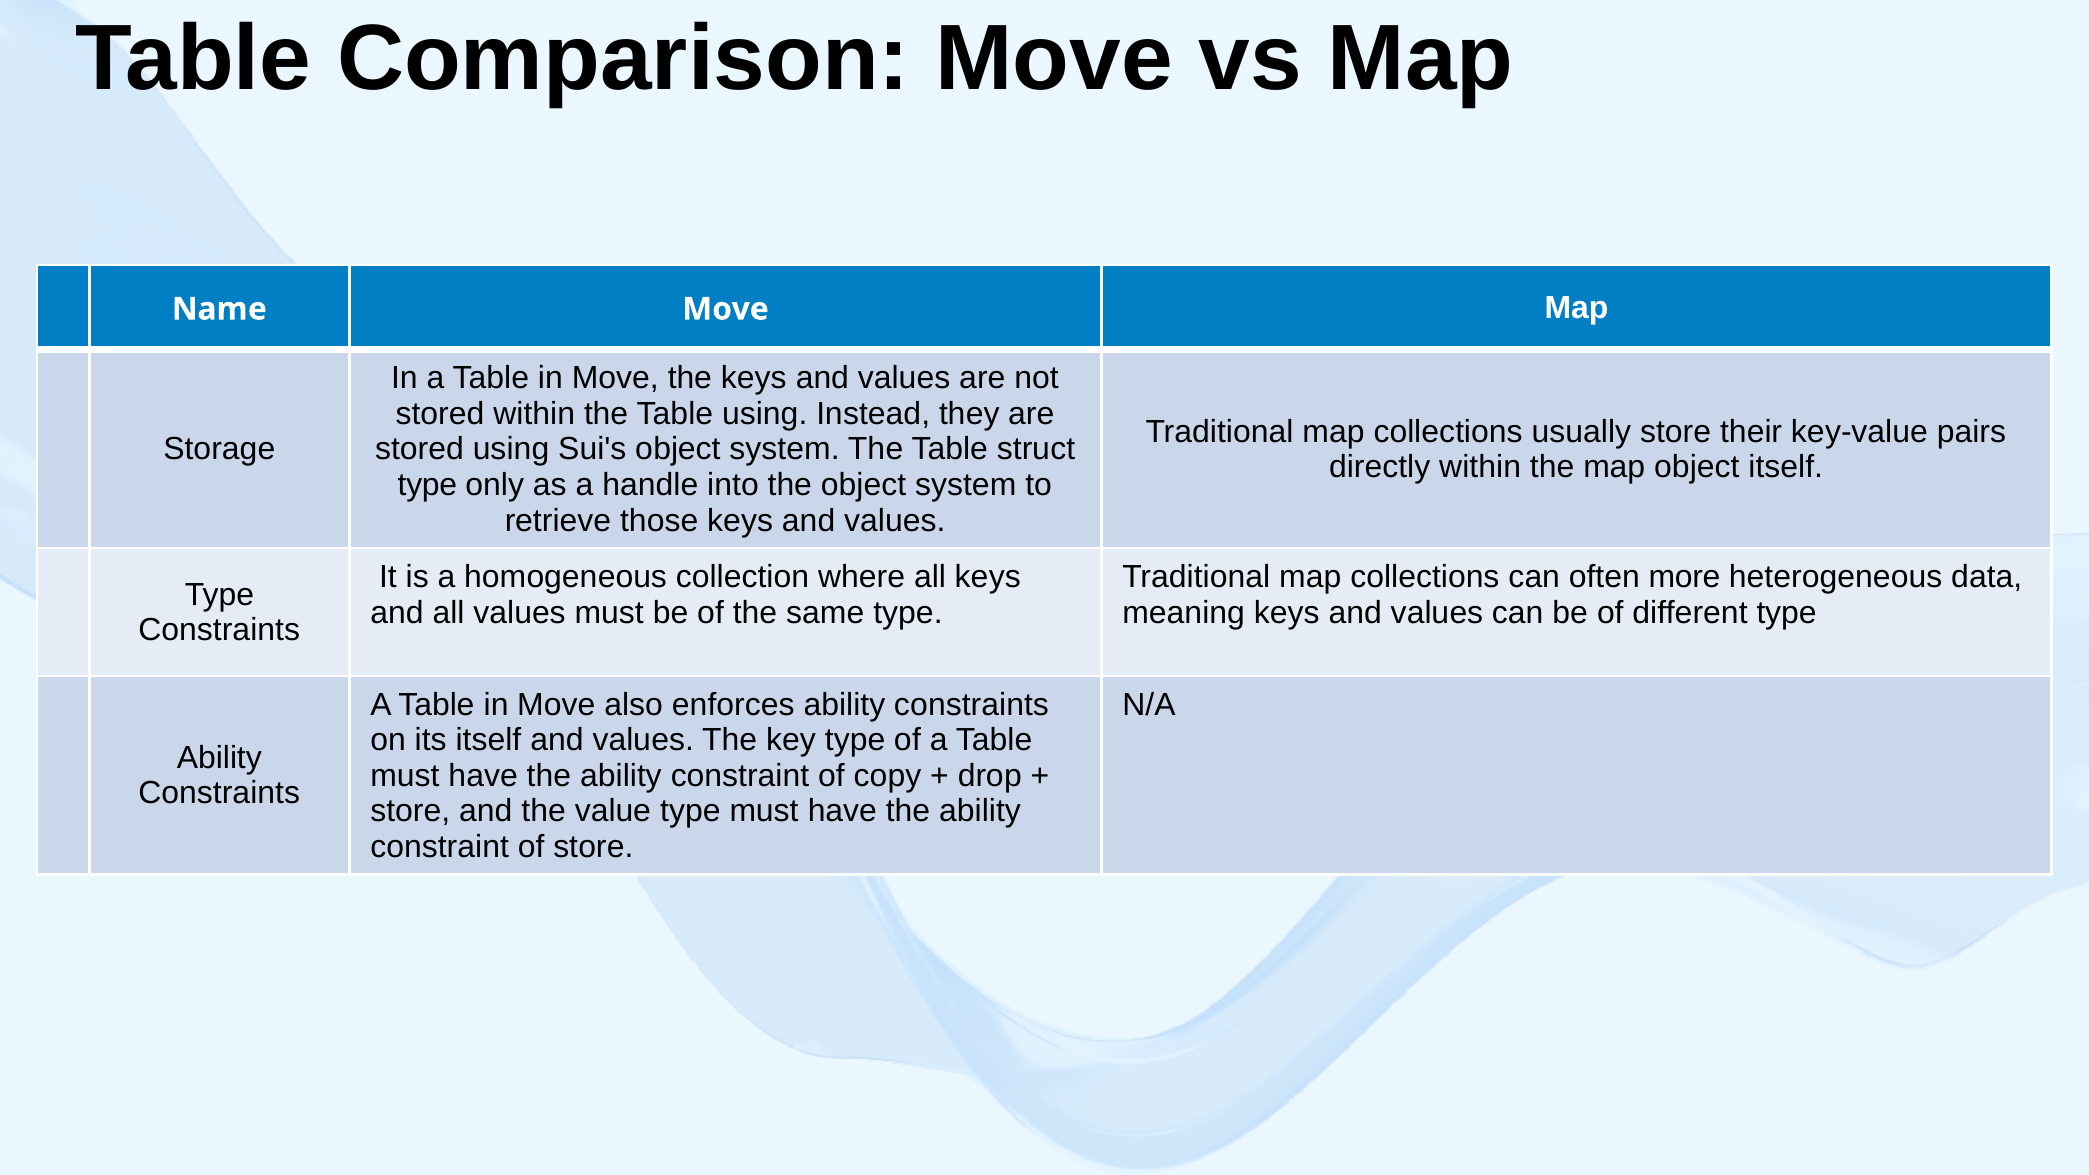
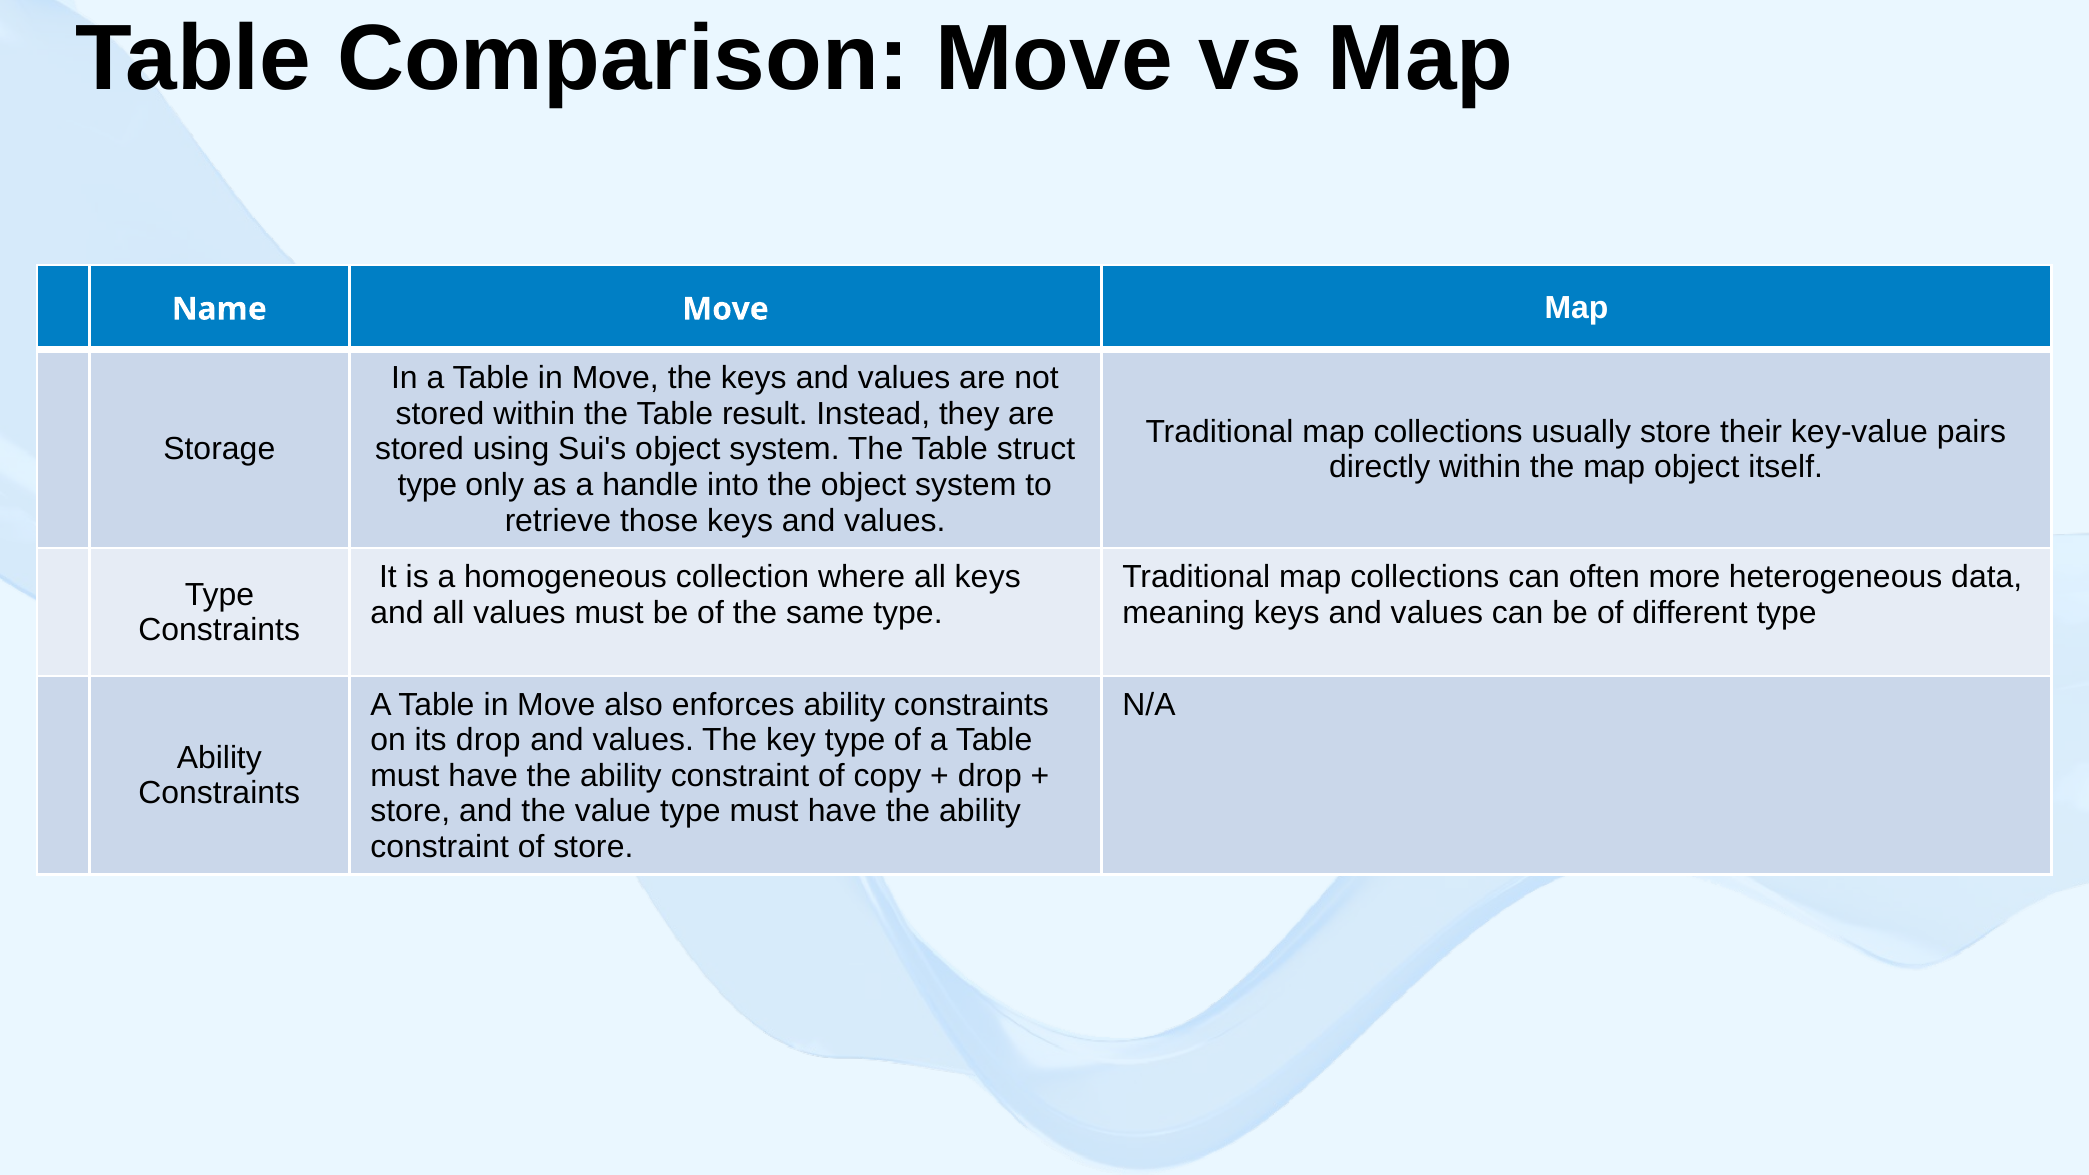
Table using: using -> result
its itself: itself -> drop
